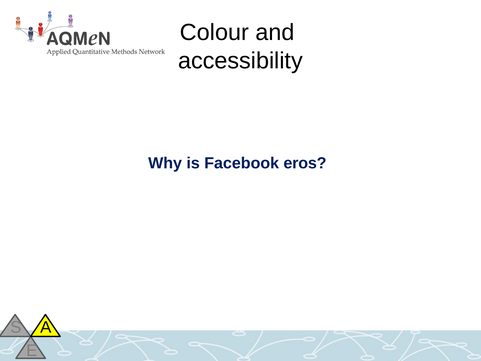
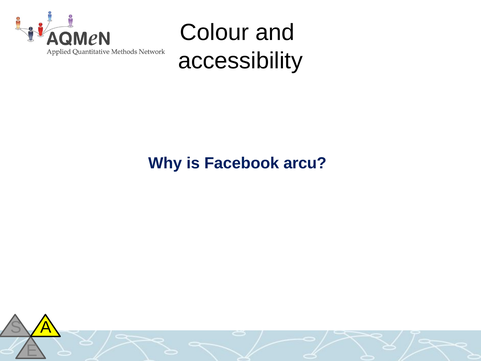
eros: eros -> arcu
